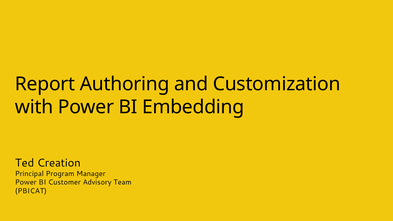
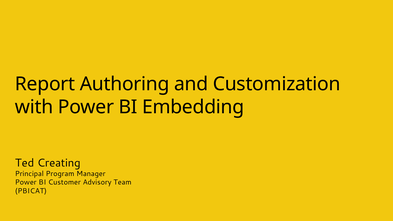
Creation: Creation -> Creating
